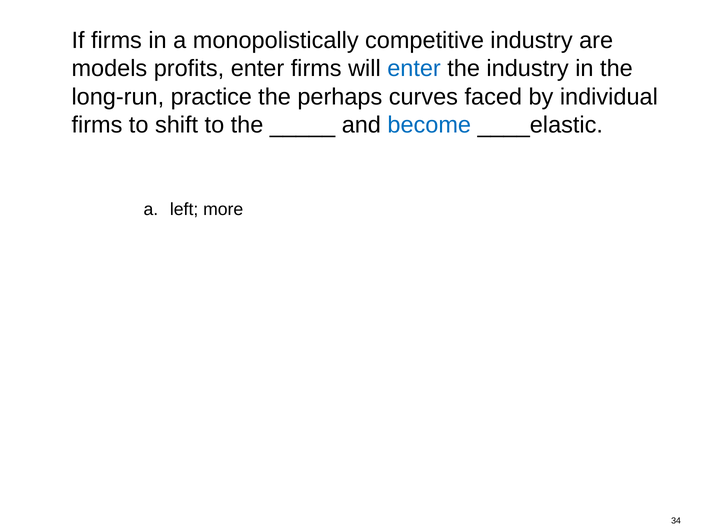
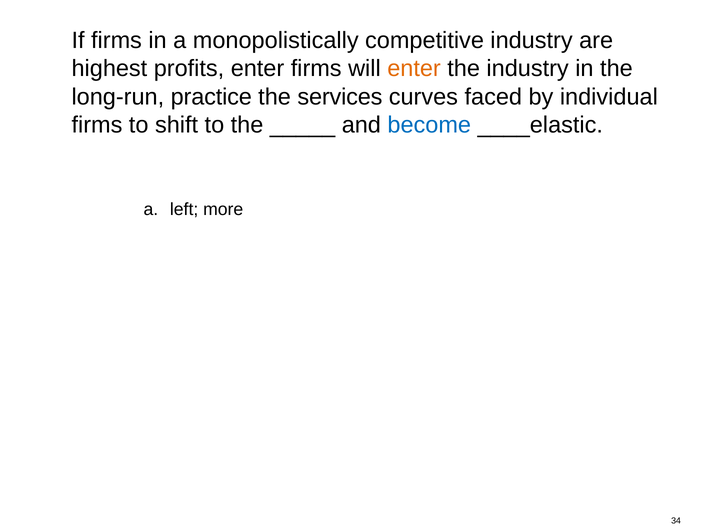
models: models -> highest
enter at (414, 69) colour: blue -> orange
perhaps: perhaps -> services
